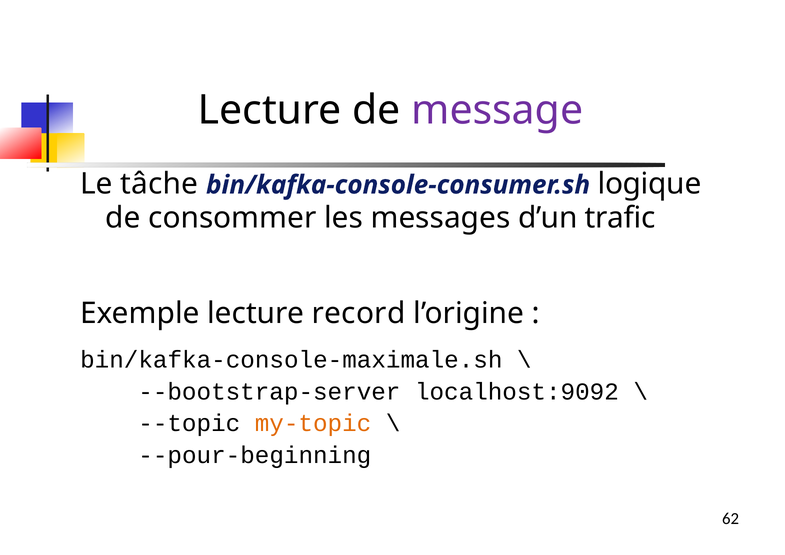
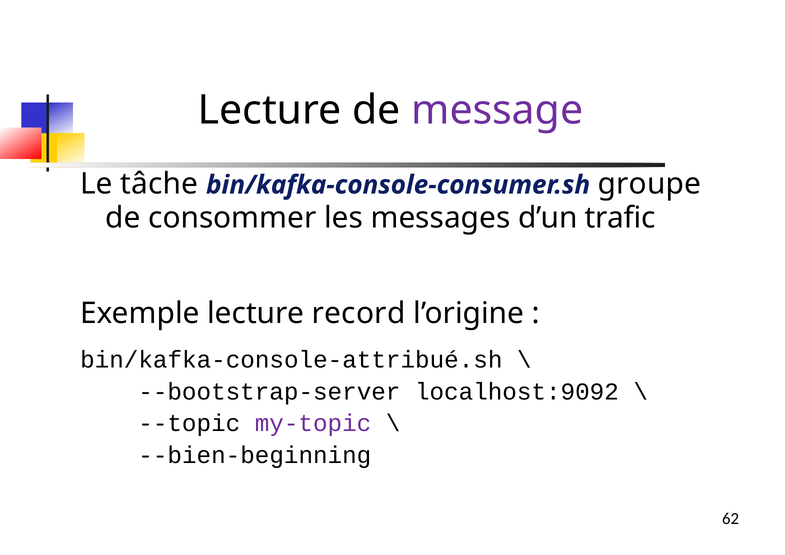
logique: logique -> groupe
bin/kafka-console-maximale.sh: bin/kafka-console-maximale.sh -> bin/kafka-console-attribué.sh
my-topic colour: orange -> purple
--pour-beginning: --pour-beginning -> --bien-beginning
